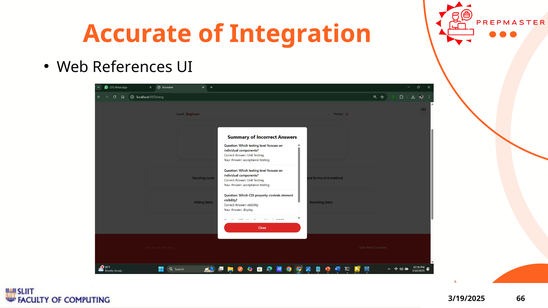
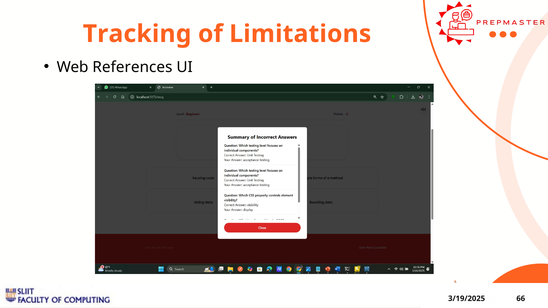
Accurate: Accurate -> Tracking
Integration: Integration -> Limitations
